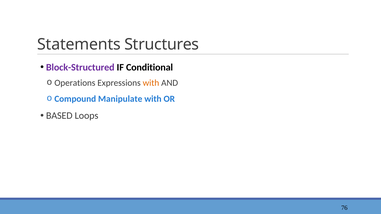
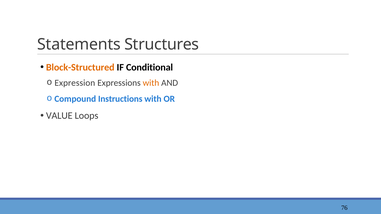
Block-Structured colour: purple -> orange
Operations: Operations -> Expression
Manipulate: Manipulate -> Instructions
BASED: BASED -> VALUE
